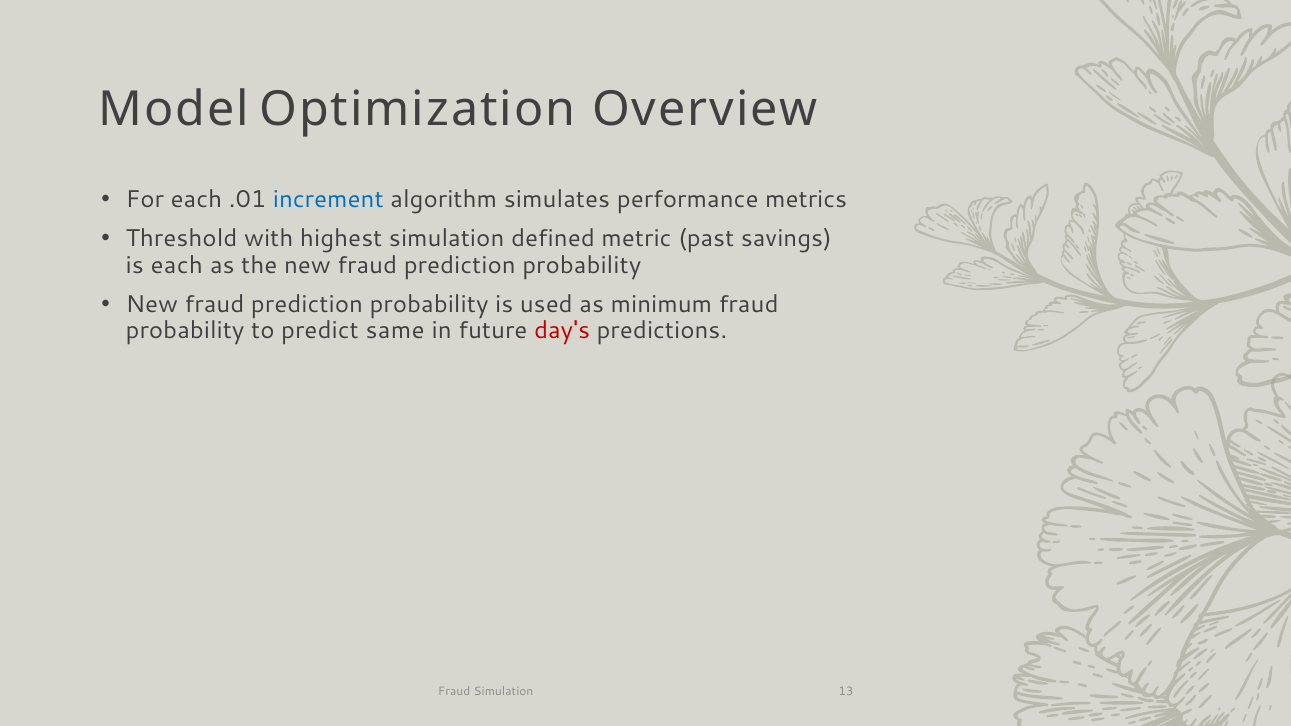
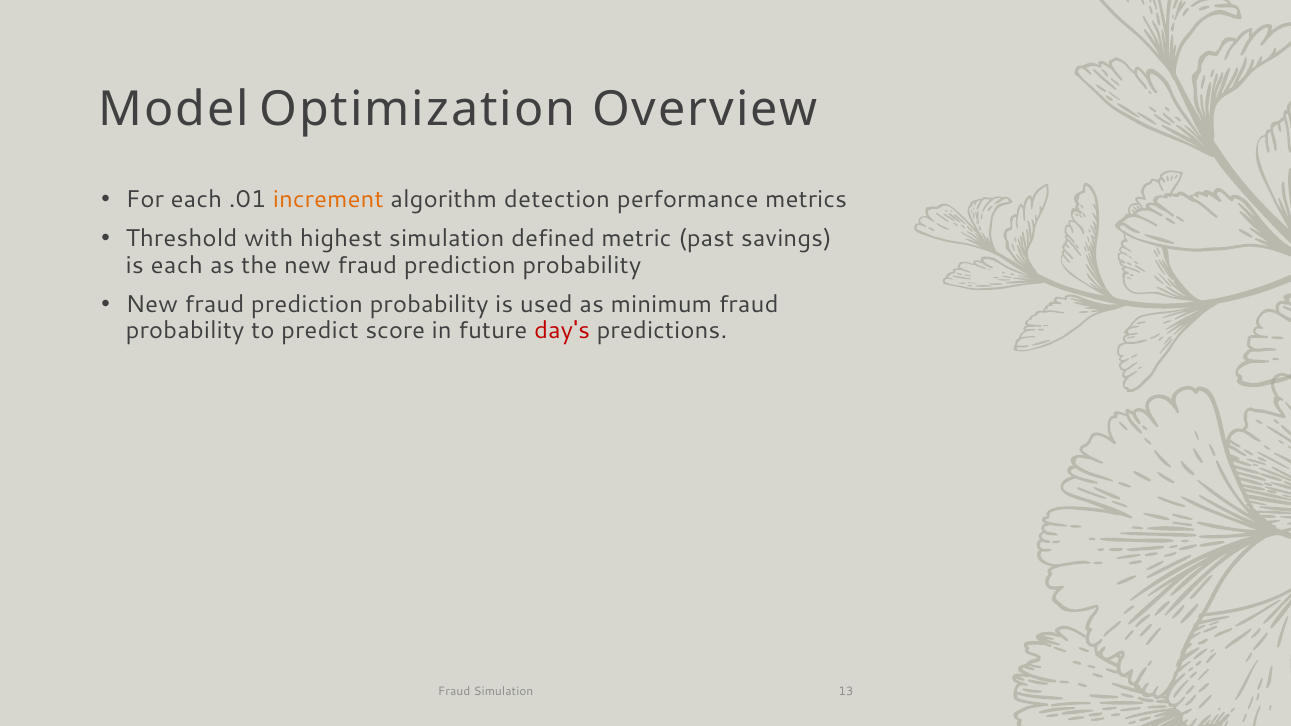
increment colour: blue -> orange
simulates: simulates -> detection
same: same -> score
